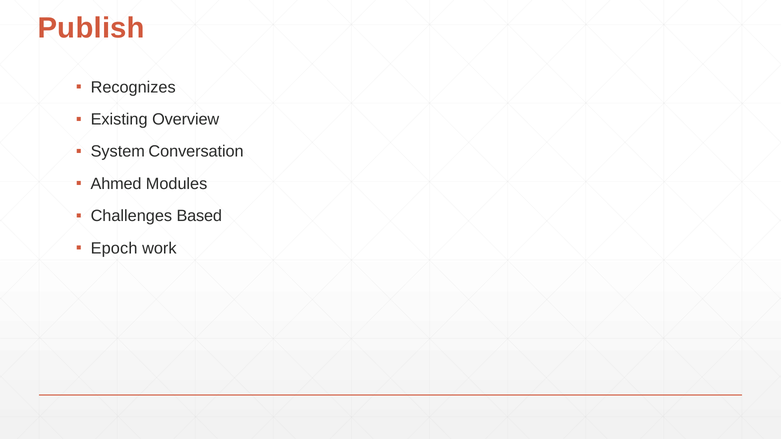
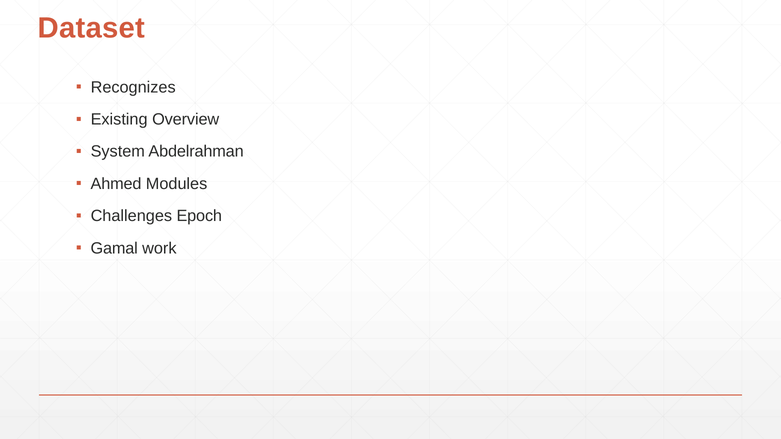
Publish: Publish -> Dataset
Conversation: Conversation -> Abdelrahman
Based: Based -> Epoch
Epoch: Epoch -> Gamal
